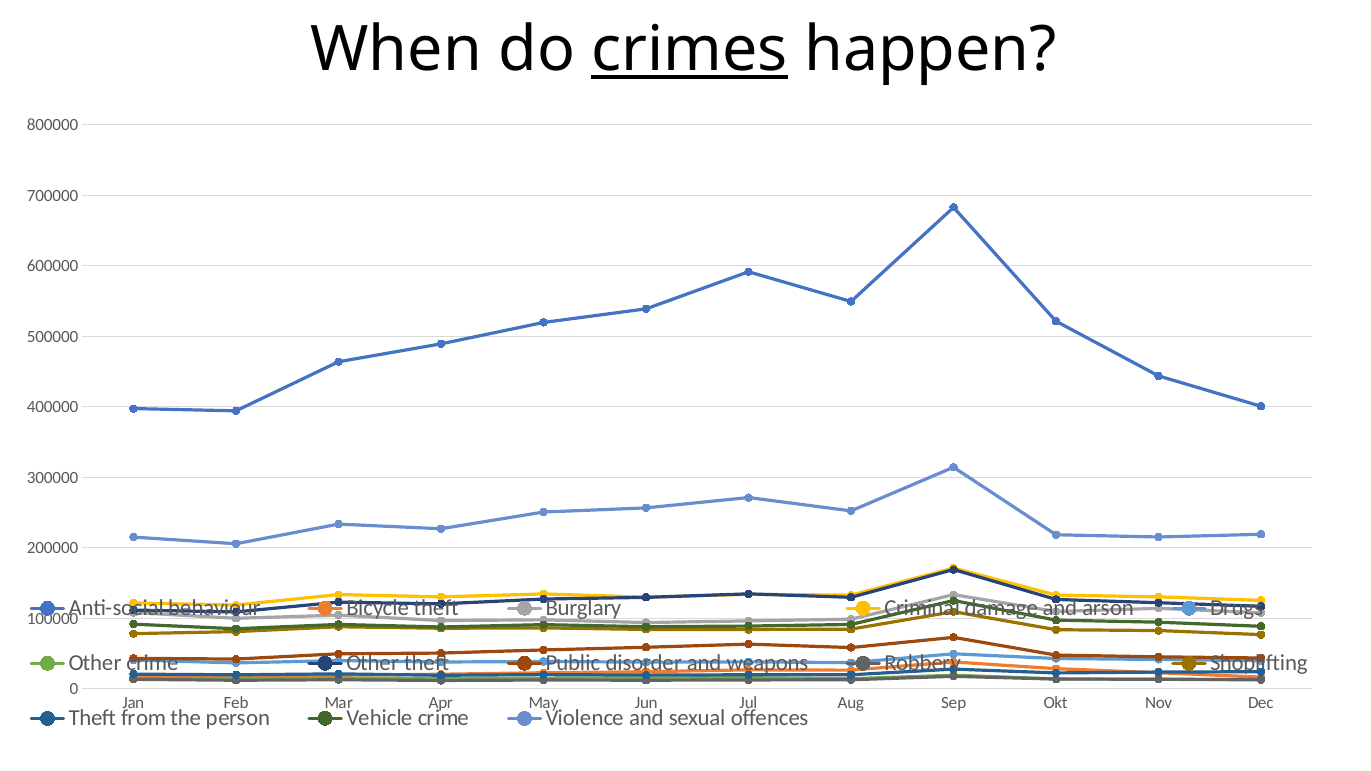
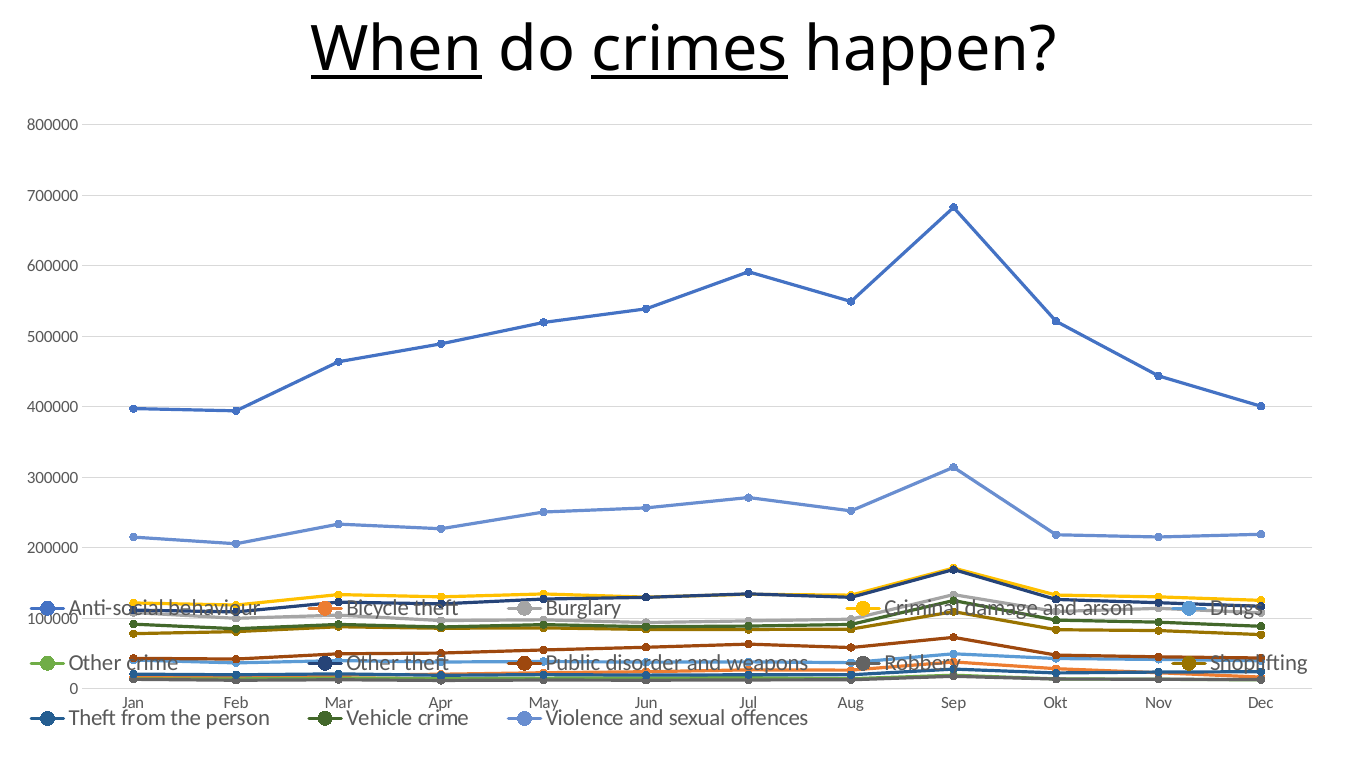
When underline: none -> present
